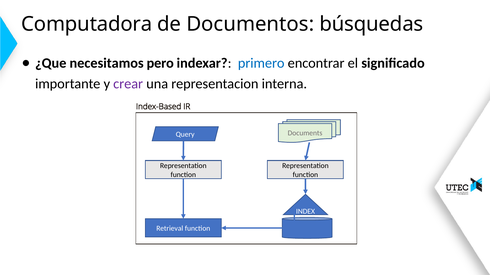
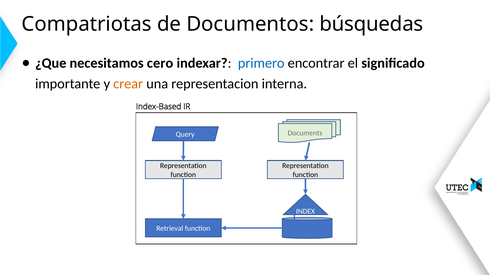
Computadora: Computadora -> Compatriotas
pero: pero -> cero
crear colour: purple -> orange
